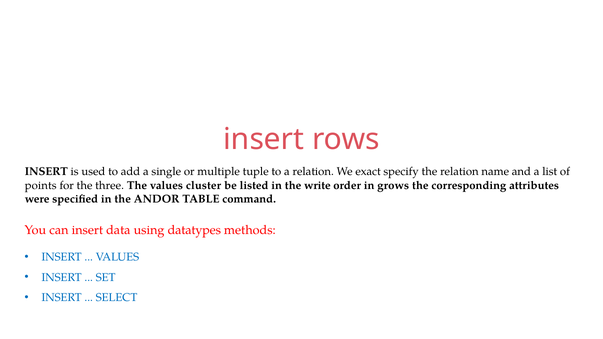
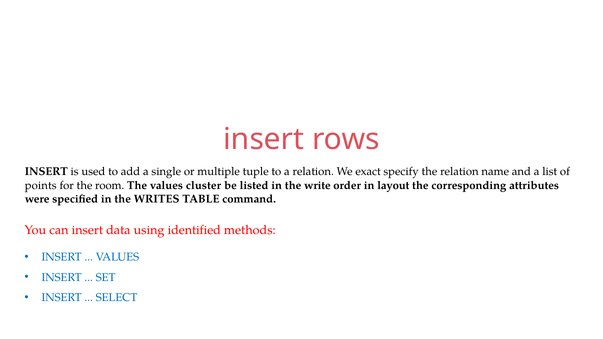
three: three -> room
grows: grows -> layout
ANDOR: ANDOR -> WRITES
datatypes: datatypes -> identified
